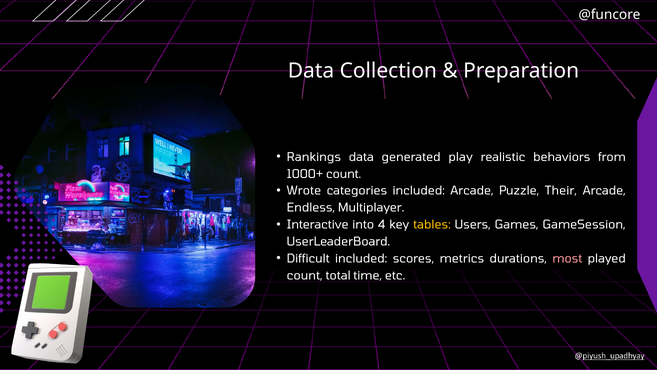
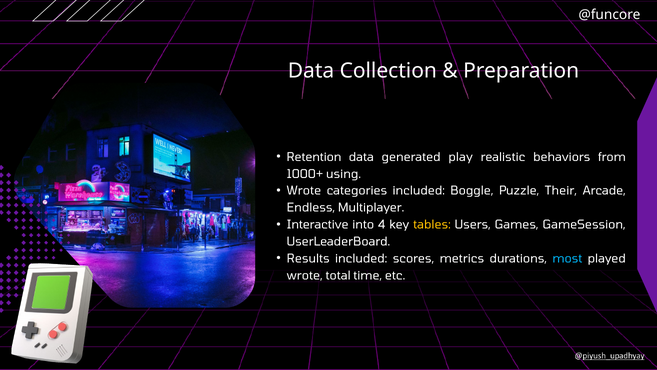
Rankings: Rankings -> Retention
1000+ count: count -> using
included Arcade: Arcade -> Boggle
Difficult: Difficult -> Results
most colour: pink -> light blue
count at (305, 275): count -> wrote
